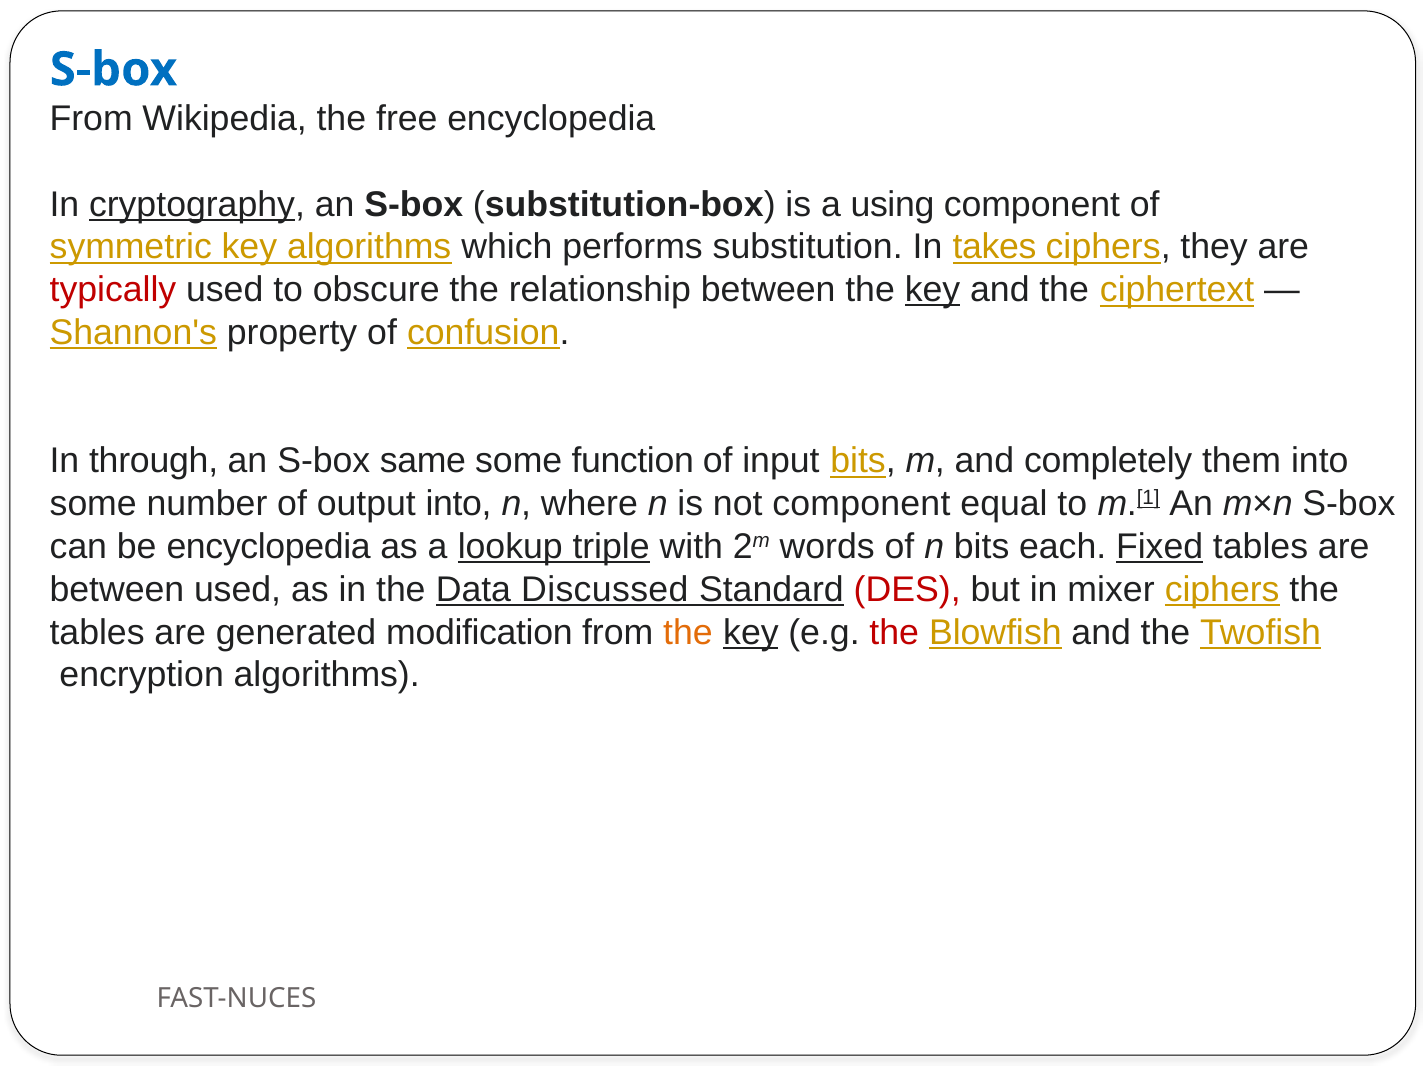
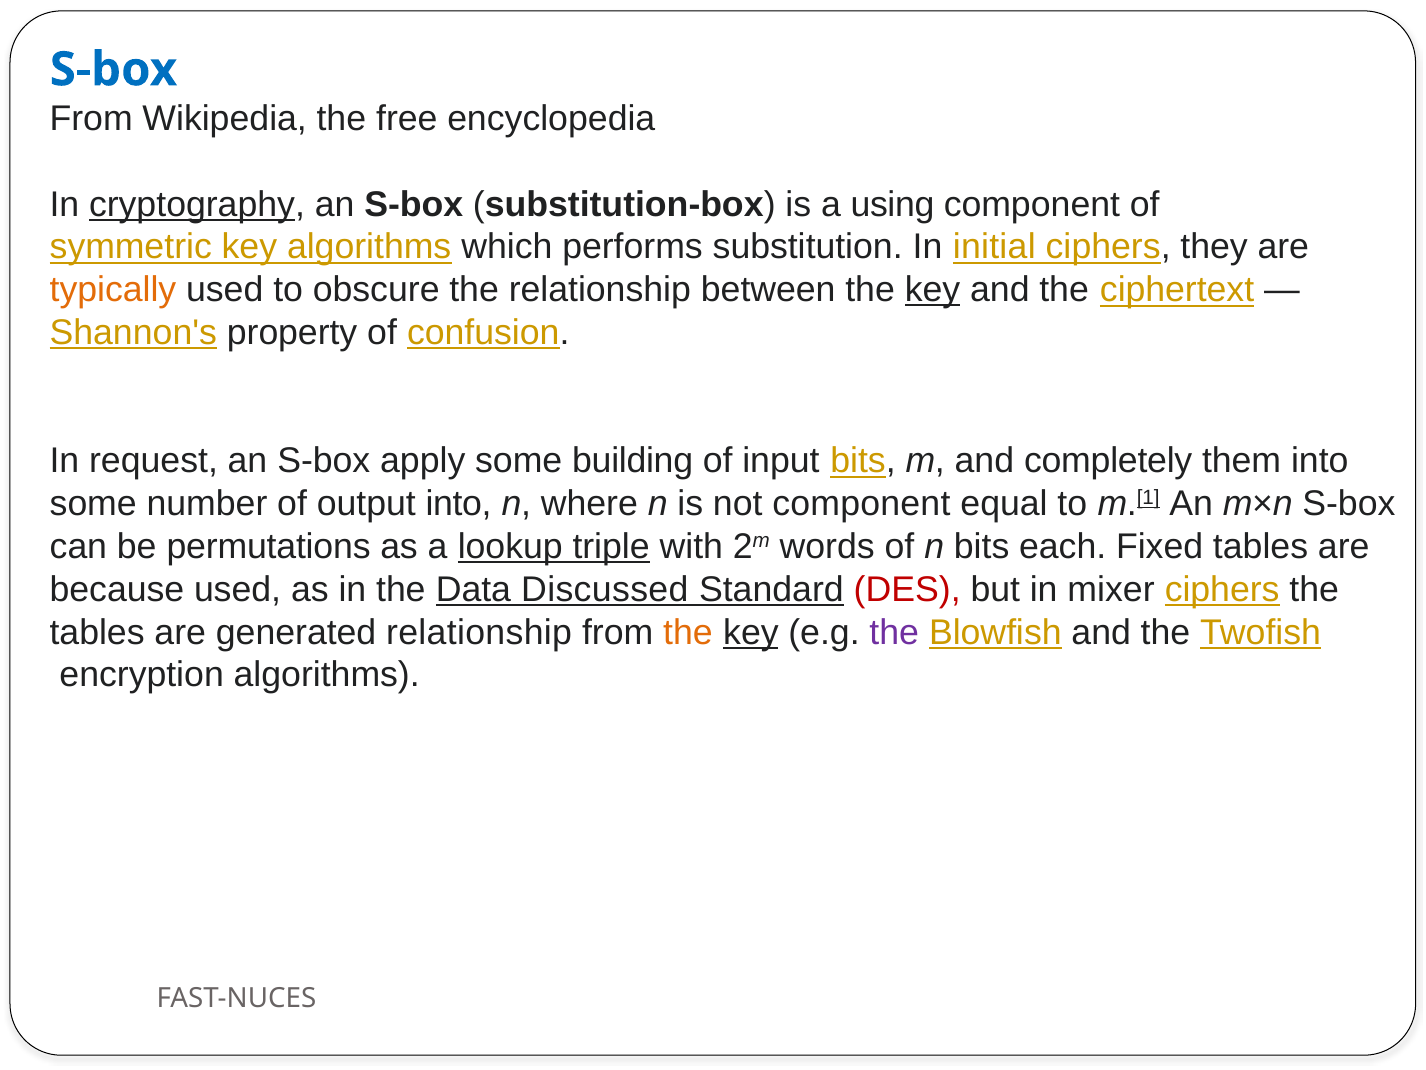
takes: takes -> initial
typically colour: red -> orange
through: through -> request
same: same -> apply
function: function -> building
be encyclopedia: encyclopedia -> permutations
Fixed underline: present -> none
between at (117, 589): between -> because
generated modification: modification -> relationship
the at (894, 632) colour: red -> purple
